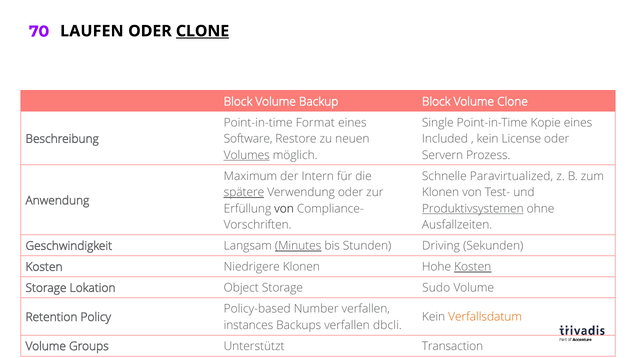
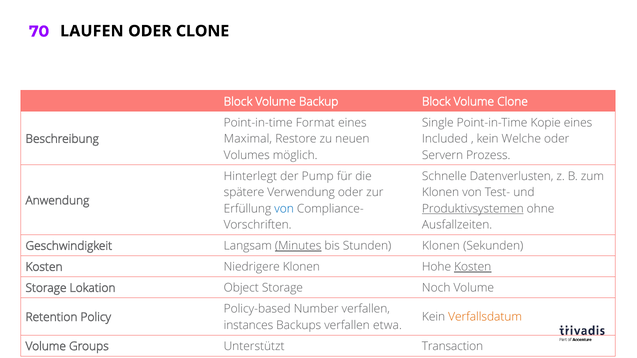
CLONE at (203, 31) underline: present -> none
Software: Software -> Maximal
License: License -> Welche
Volumes underline: present -> none
Maximum: Maximum -> Hinterlegt
Intern: Intern -> Pump
Paravirtualized: Paravirtualized -> Datenverlusten
spätere underline: present -> none
von at (284, 209) colour: black -> blue
Driving at (441, 246): Driving -> Klonen
Sudo: Sudo -> Noch
dbcli: dbcli -> etwa
